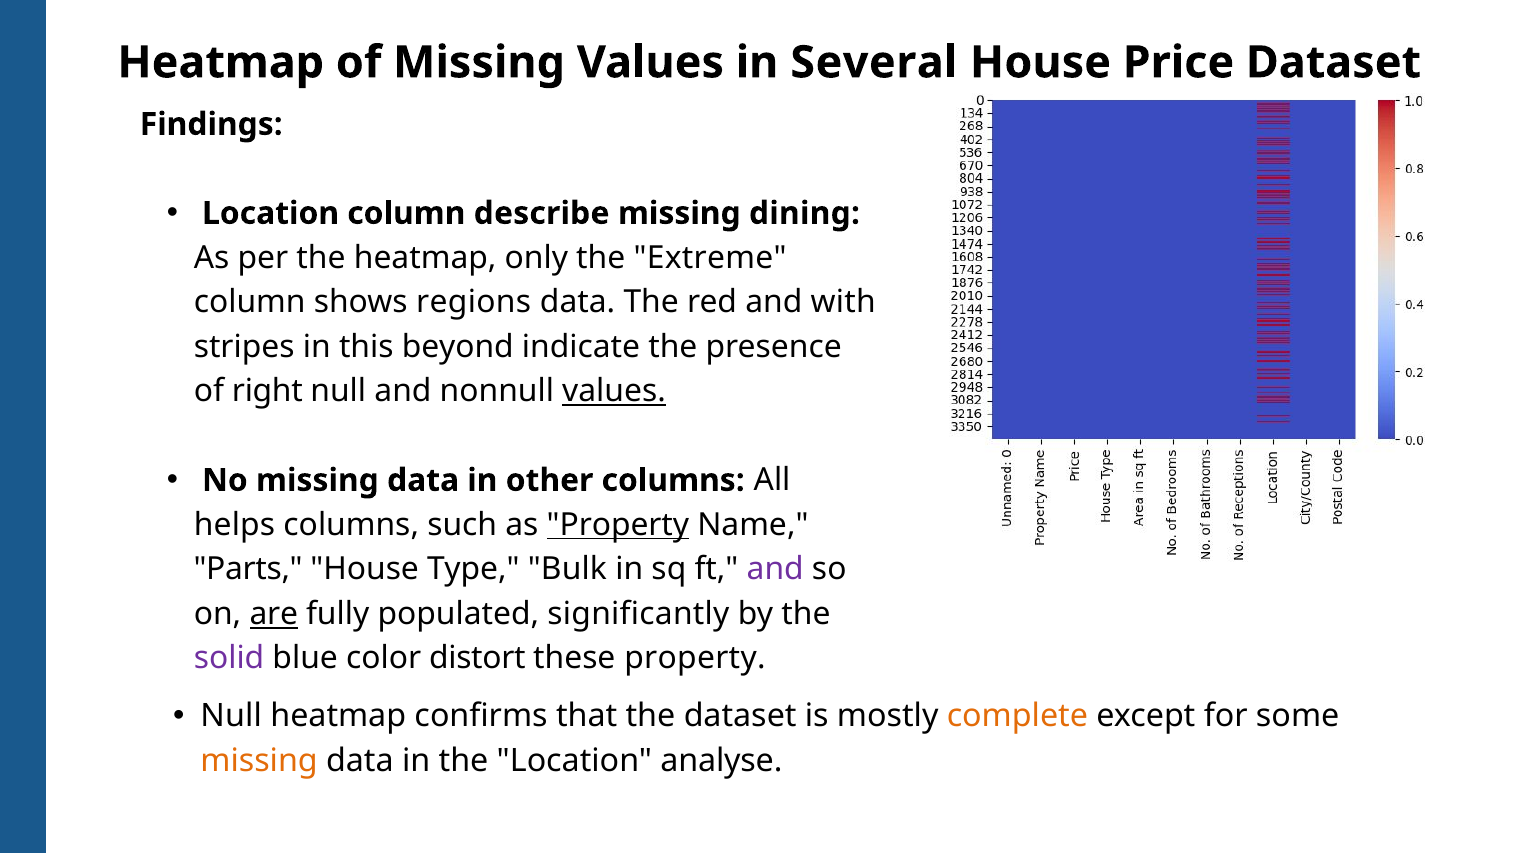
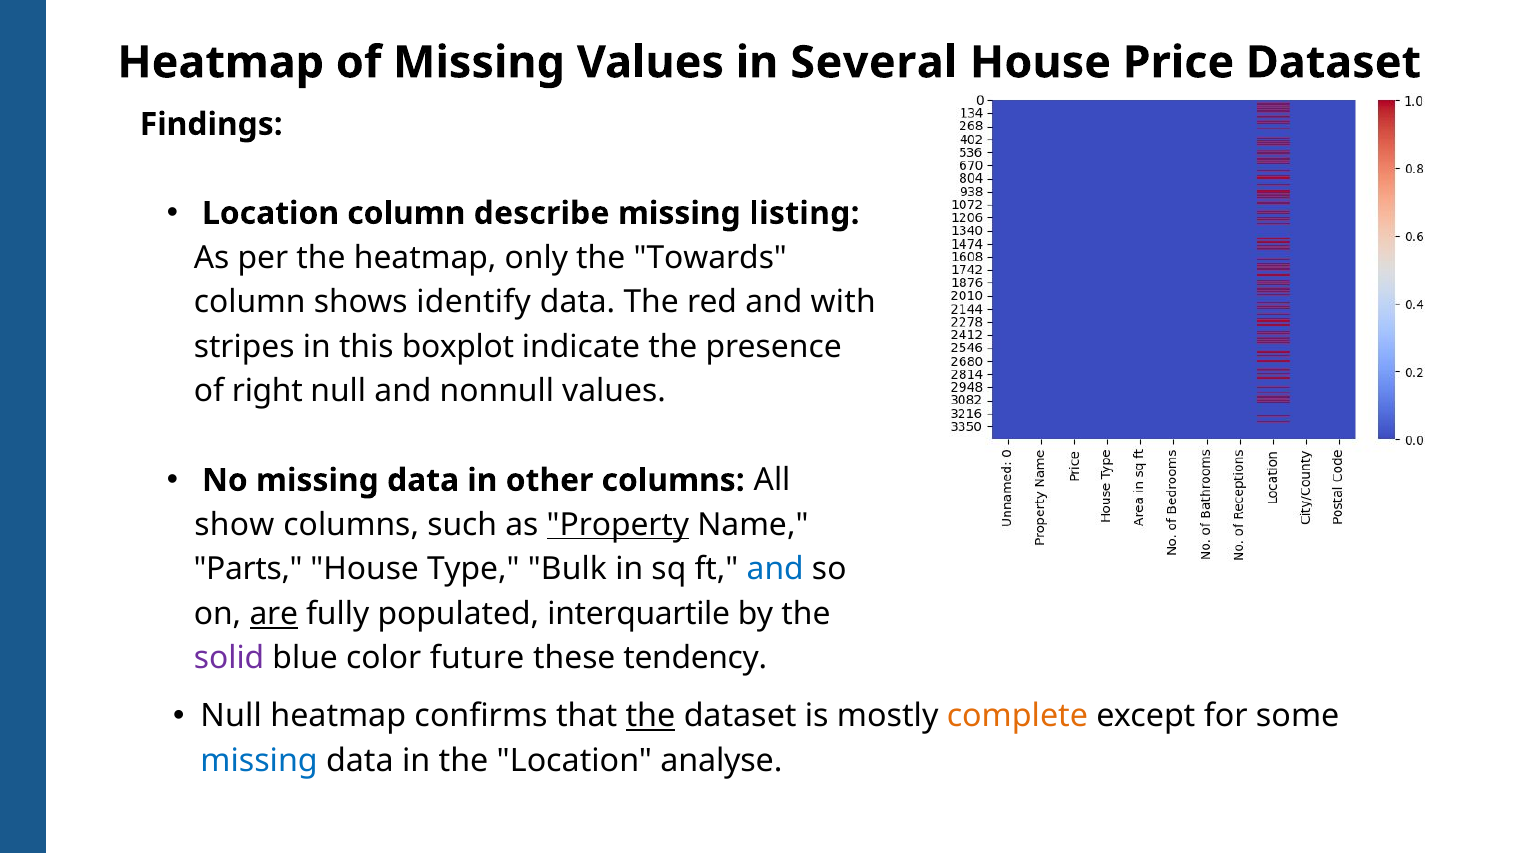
dining: dining -> listing
Extreme: Extreme -> Towards
regions: regions -> identify
beyond: beyond -> boxplot
values at (614, 391) underline: present -> none
helps: helps -> show
and at (775, 570) colour: purple -> blue
significantly: significantly -> interquartile
distort: distort -> future
these property: property -> tendency
the at (650, 716) underline: none -> present
missing at (259, 761) colour: orange -> blue
